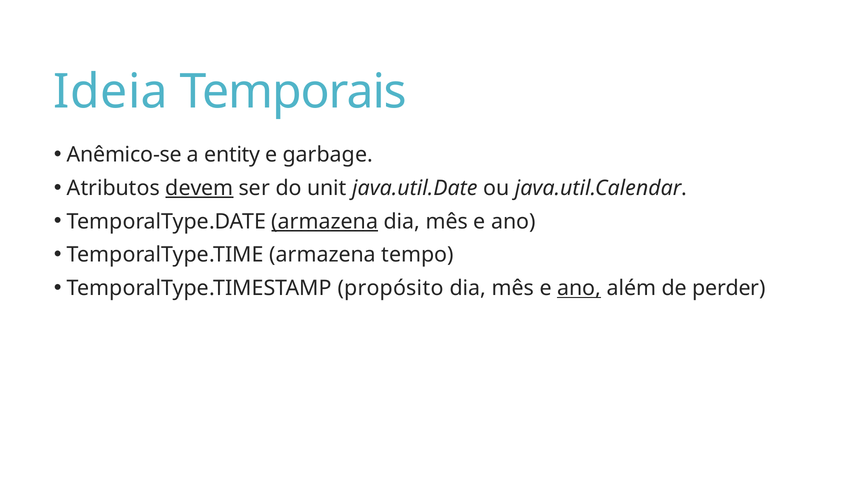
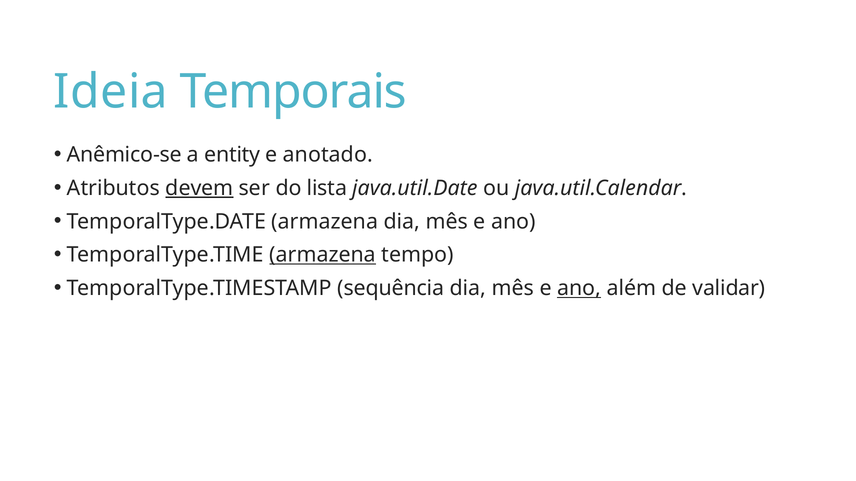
garbage: garbage -> anotado
unit: unit -> lista
armazena at (325, 222) underline: present -> none
armazena at (323, 255) underline: none -> present
propósito: propósito -> sequência
perder: perder -> validar
